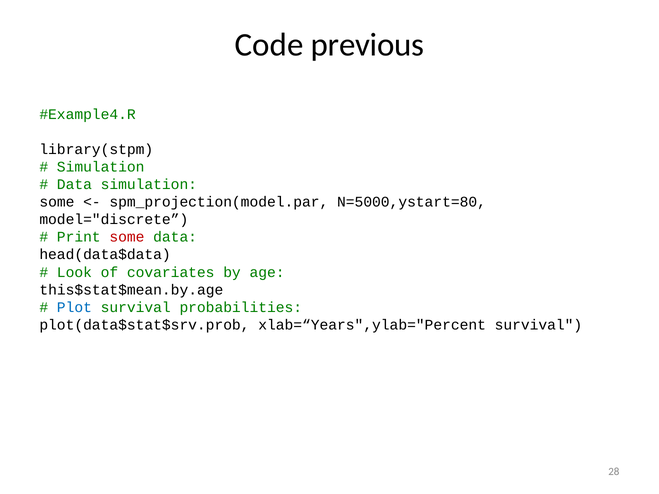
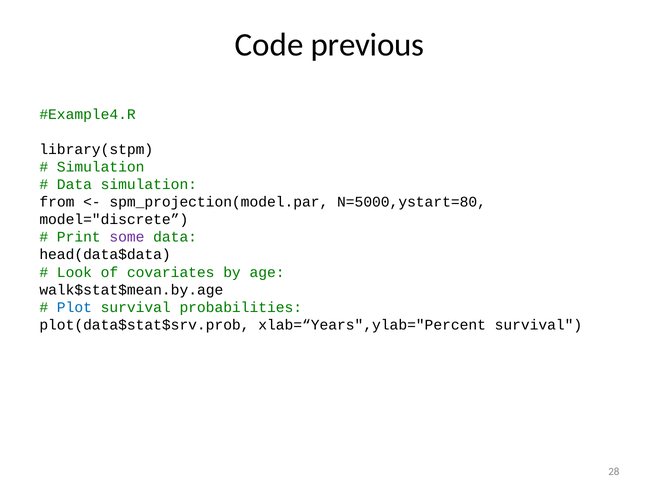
some at (57, 202): some -> from
some at (127, 237) colour: red -> purple
this$stat$mean.by.age: this$stat$mean.by.age -> walk$stat$mean.by.age
